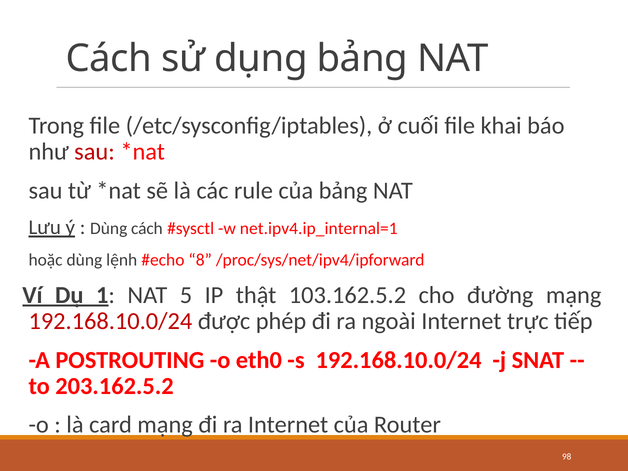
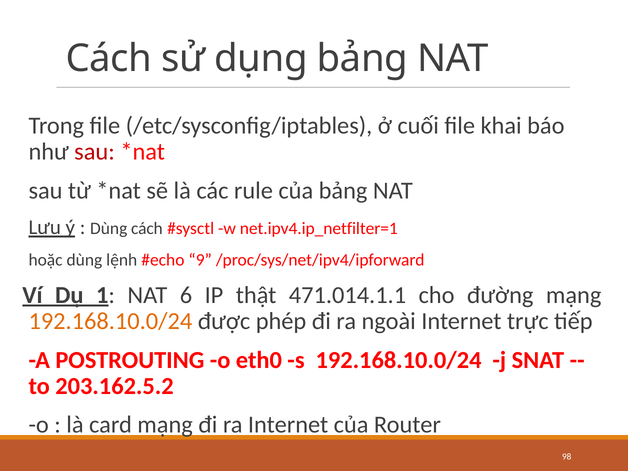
net.ipv4.ip_internal=1: net.ipv4.ip_internal=1 -> net.ipv4.ip_netfilter=1
8: 8 -> 9
5: 5 -> 6
103.162.5.2: 103.162.5.2 -> 471.014.1.1
192.168.10.0/24 at (110, 321) colour: red -> orange
